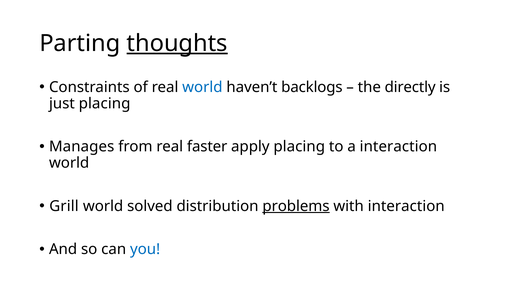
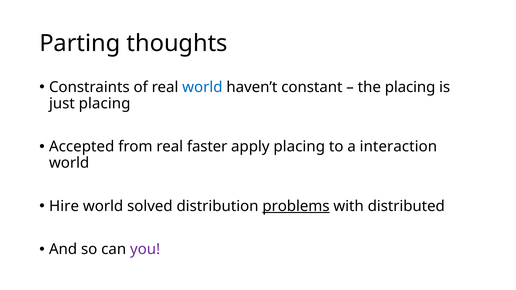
thoughts underline: present -> none
backlogs: backlogs -> constant
the directly: directly -> placing
Manages: Manages -> Accepted
Grill: Grill -> Hire
with interaction: interaction -> distributed
you colour: blue -> purple
